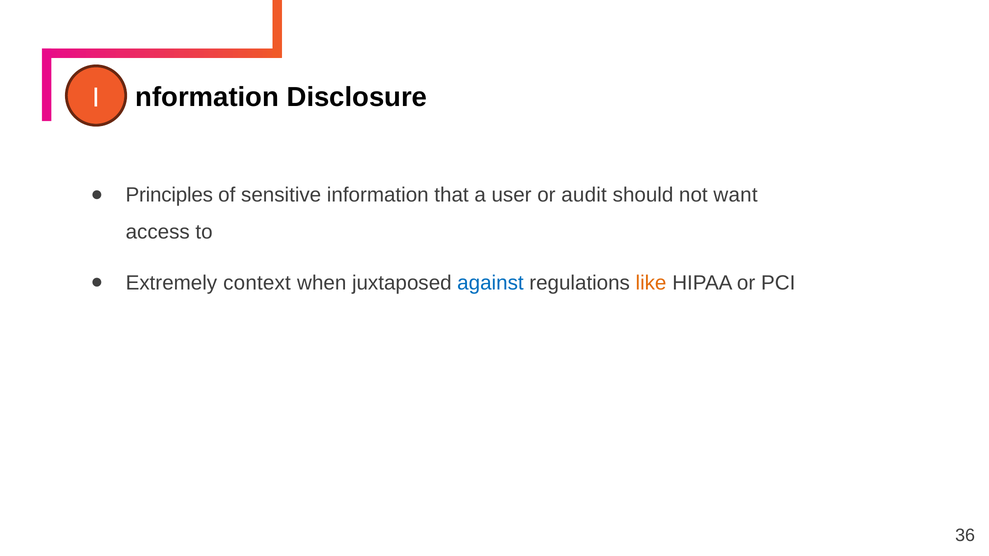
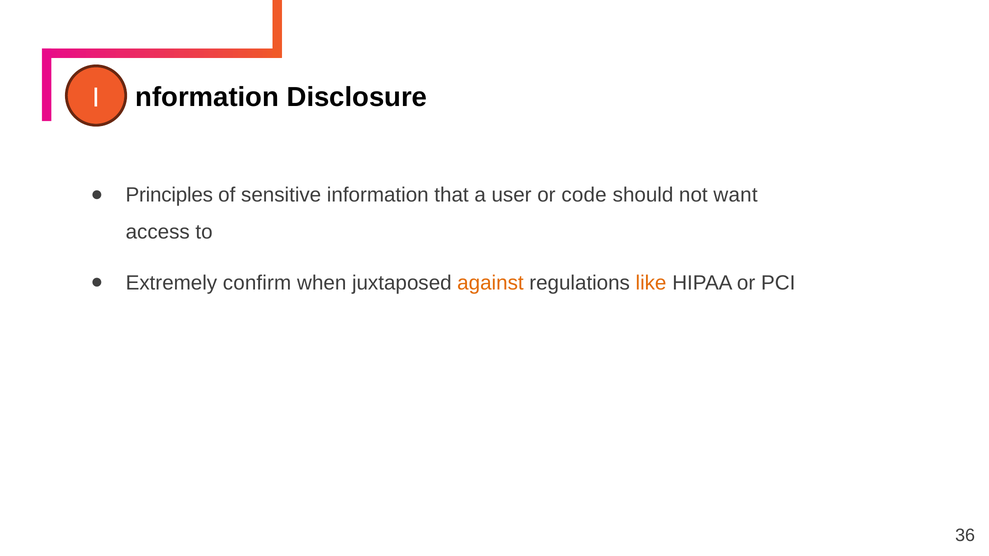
audit: audit -> code
context: context -> confirm
against colour: blue -> orange
